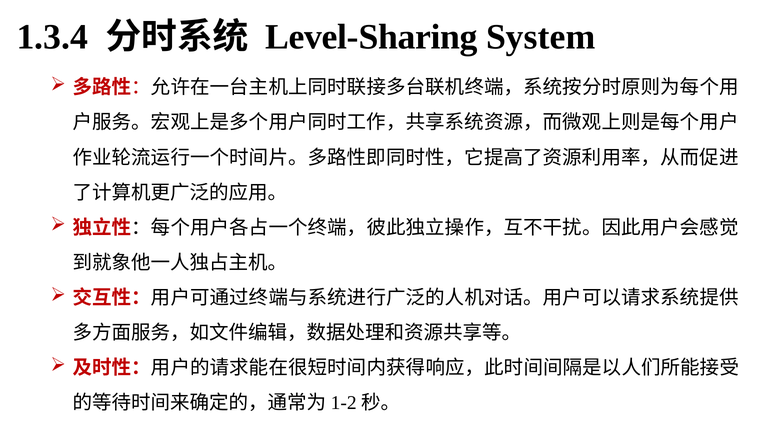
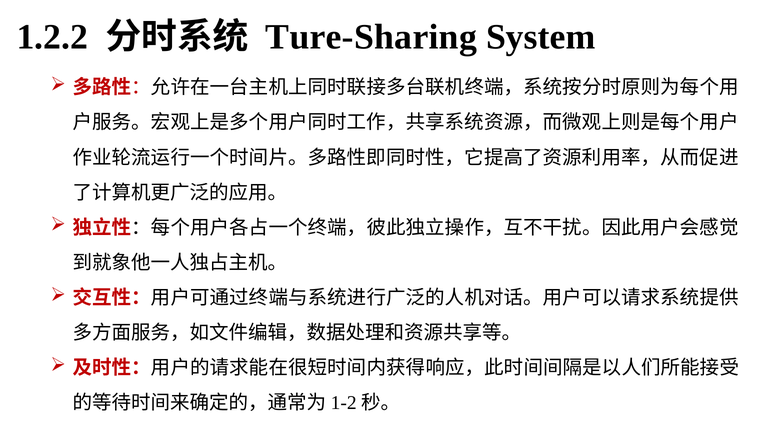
1.3.4: 1.3.4 -> 1.2.2
Level-Sharing: Level-Sharing -> Ture-Sharing
